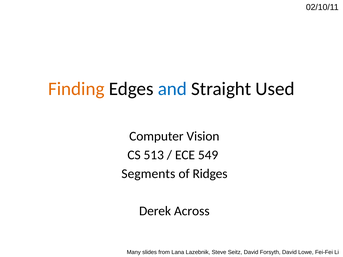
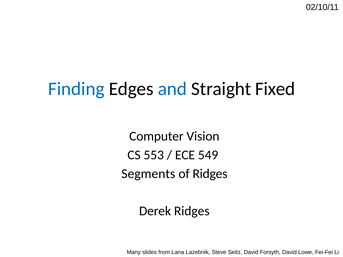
Finding colour: orange -> blue
Used: Used -> Fixed
513: 513 -> 553
Derek Across: Across -> Ridges
